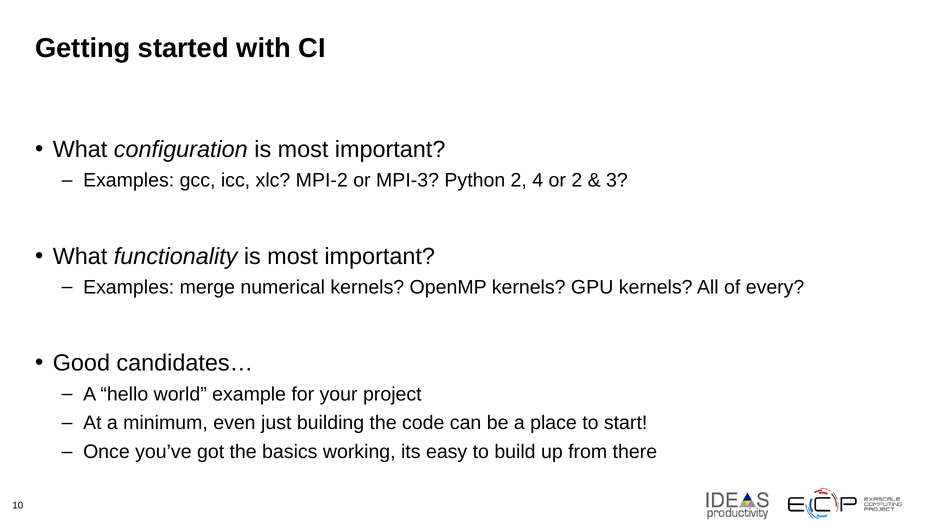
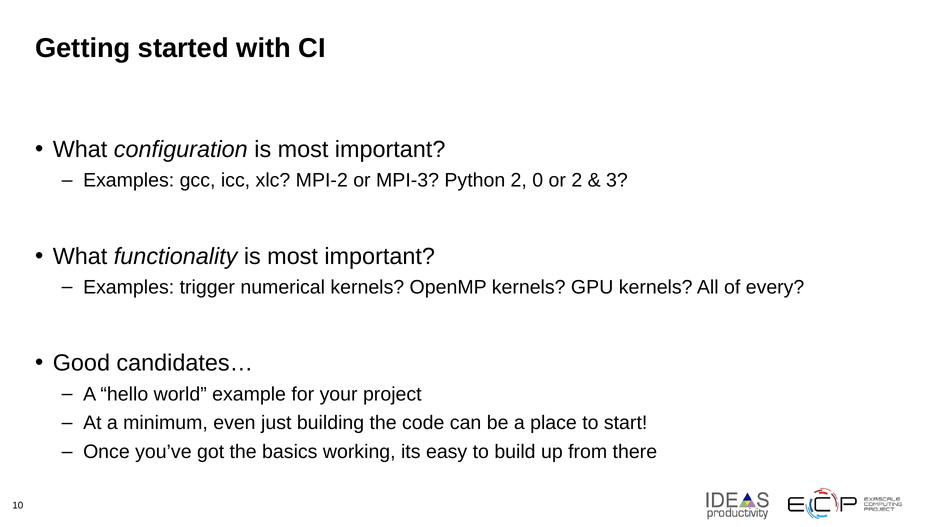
4: 4 -> 0
merge: merge -> trigger
